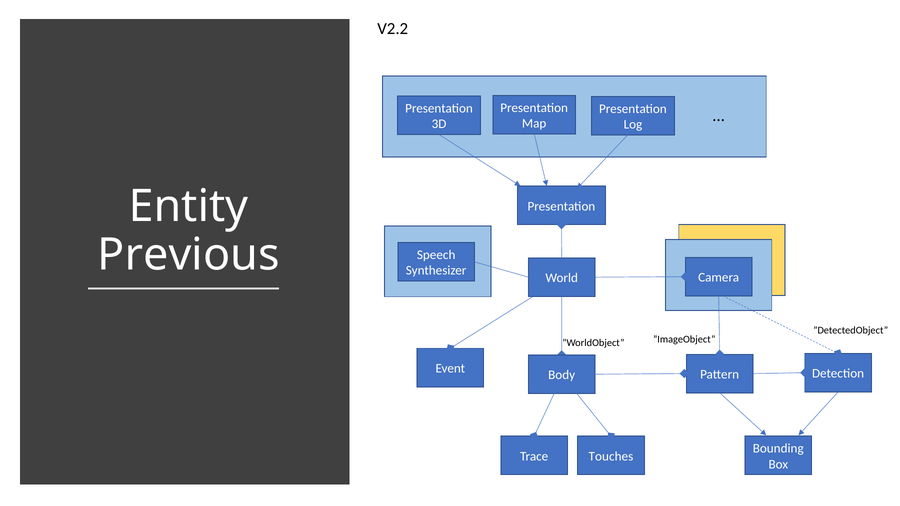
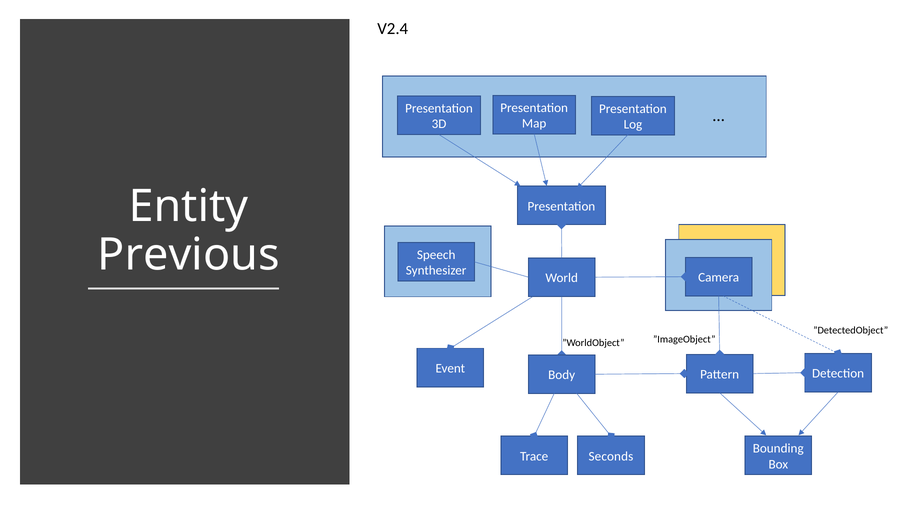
V2.2: V2.2 -> V2.4
Touches: Touches -> Seconds
